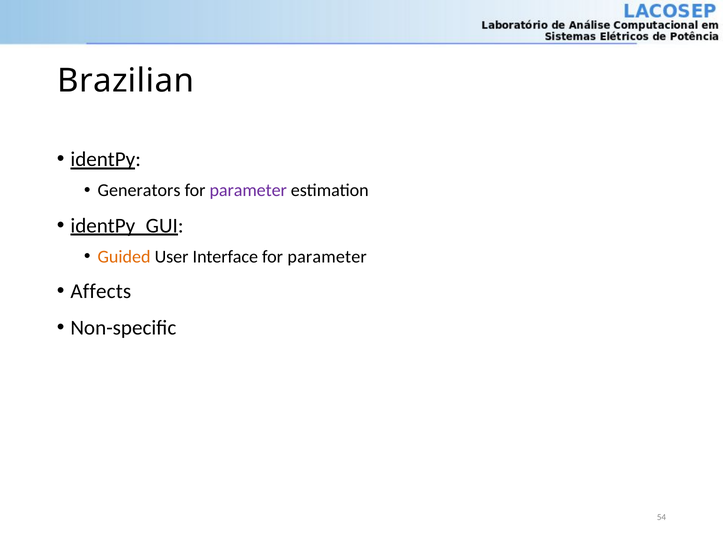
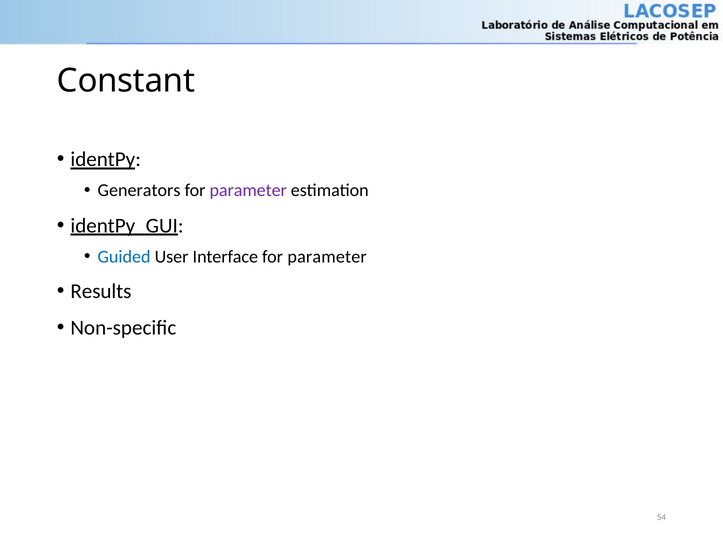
Brazilian: Brazilian -> Constant
Guided colour: orange -> blue
Affects: Affects -> Results
